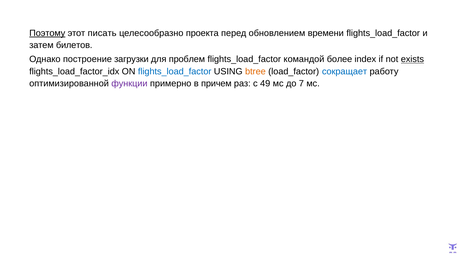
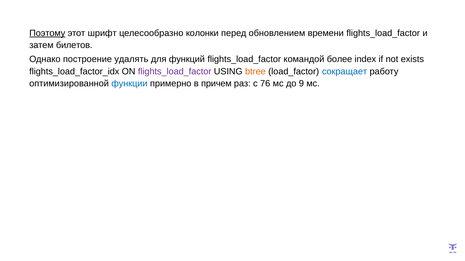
писать: писать -> шрифт
проекта: проекта -> колонки
загрузки: загрузки -> удалять
проблем: проблем -> функций
exists underline: present -> none
flights_load_factor at (175, 72) colour: blue -> purple
функции colour: purple -> blue
49: 49 -> 76
7: 7 -> 9
